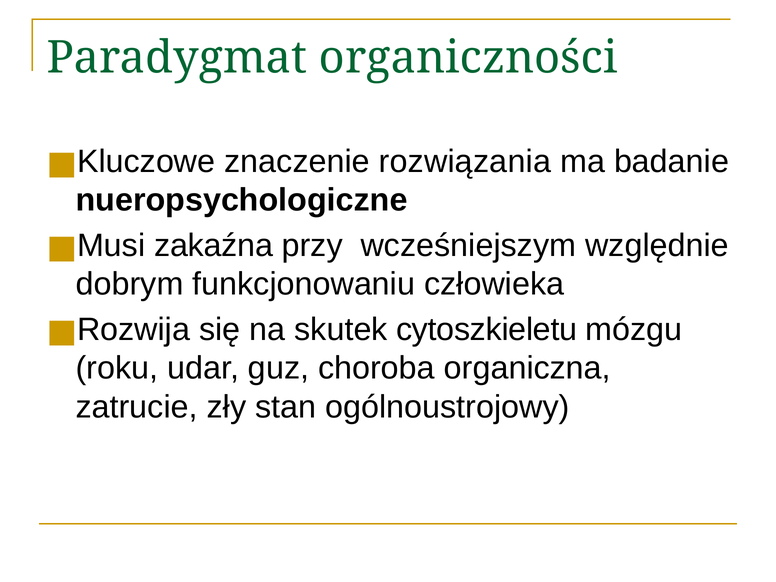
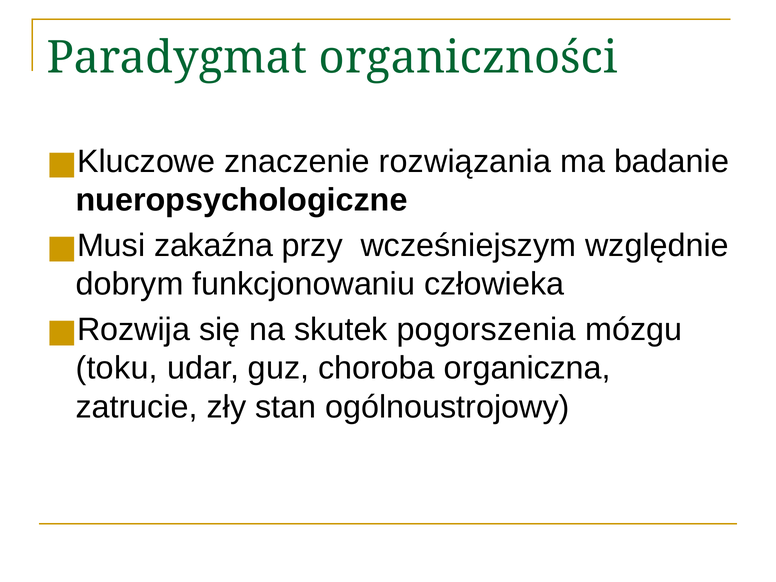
cytoszkieletu: cytoszkieletu -> pogorszenia
roku: roku -> toku
